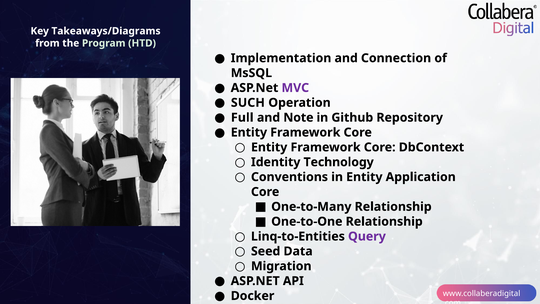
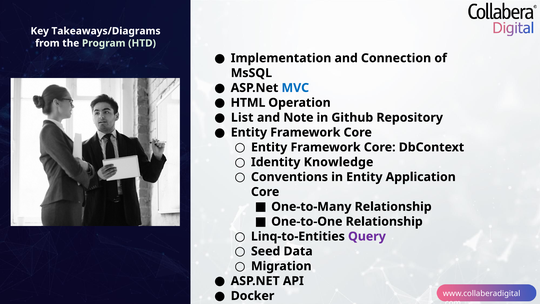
MVC colour: purple -> blue
SUCH: SUCH -> HTML
Full: Full -> List
Technology: Technology -> Knowledge
